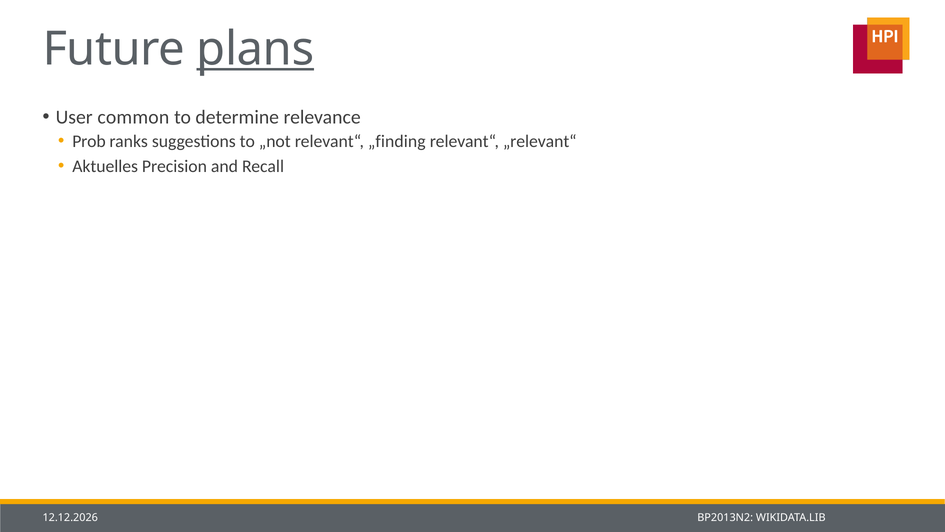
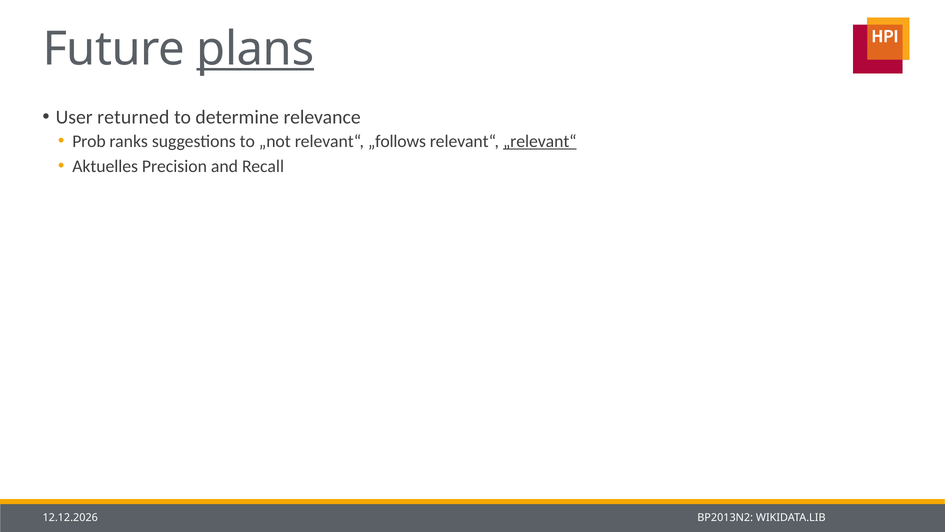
common: common -> returned
„finding: „finding -> „follows
„relevant“ underline: none -> present
